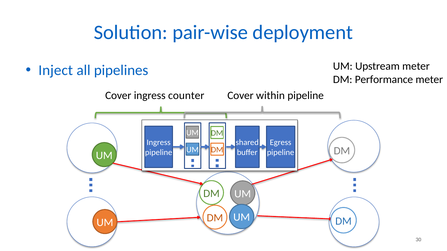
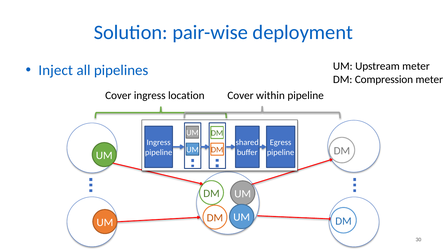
Performance: Performance -> Compression
counter: counter -> location
